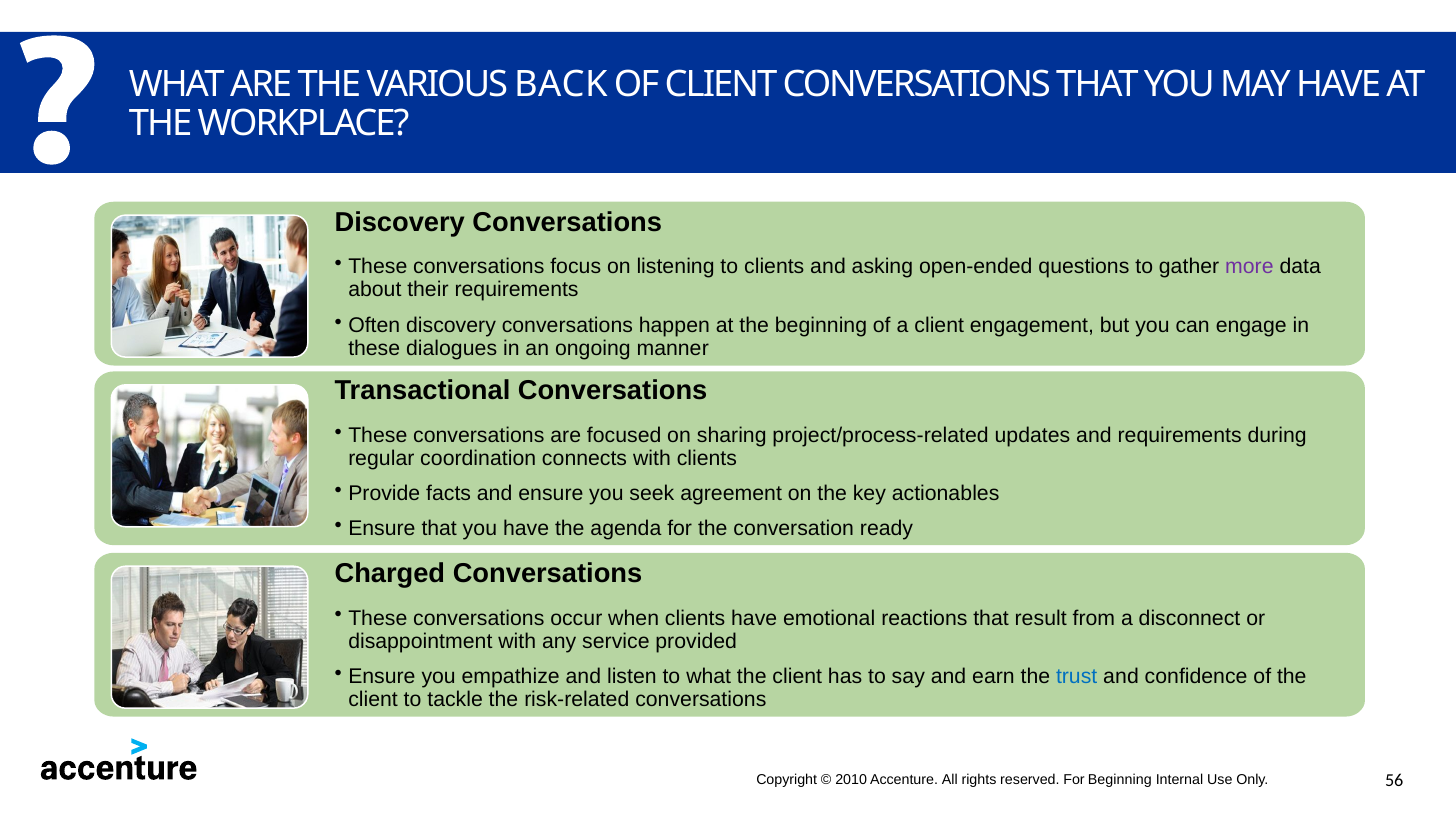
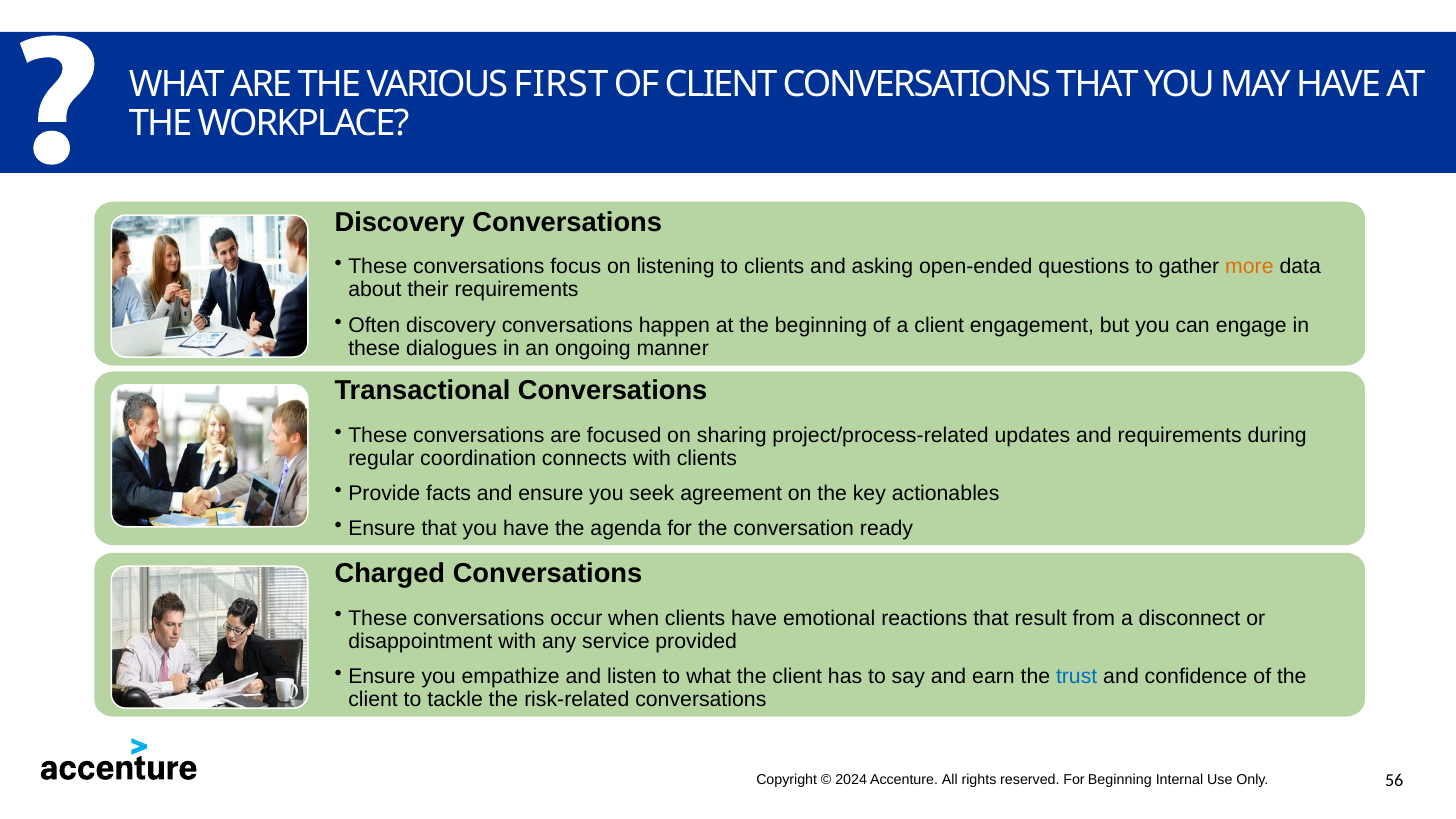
BACK: BACK -> FIRST
more colour: purple -> orange
2010: 2010 -> 2024
